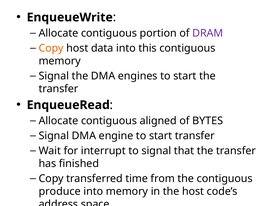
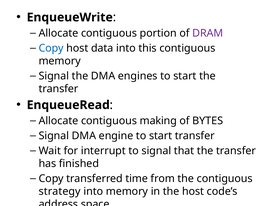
Copy at (51, 48) colour: orange -> blue
aligned: aligned -> making
produce: produce -> strategy
